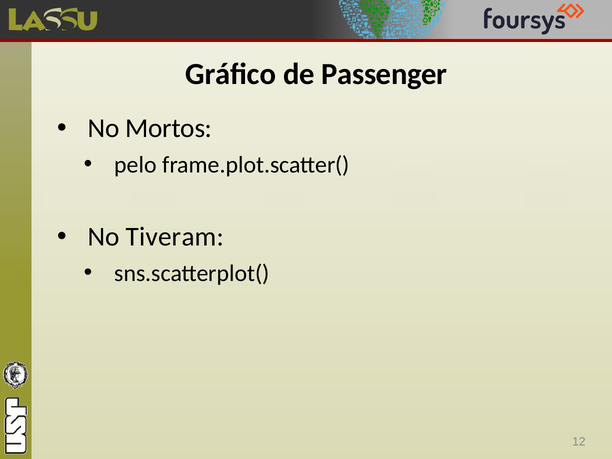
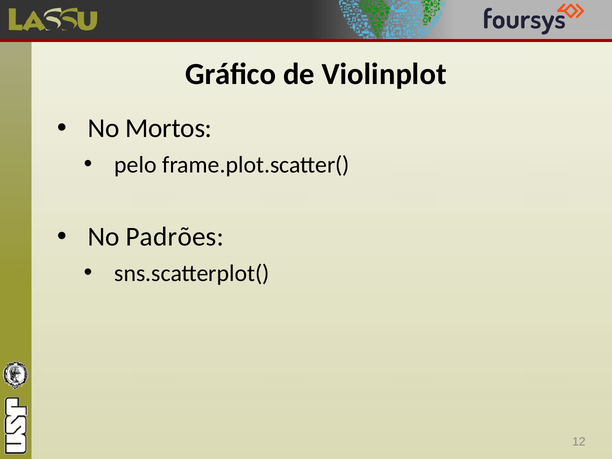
Passenger: Passenger -> Violinplot
Tiveram: Tiveram -> Padrões
